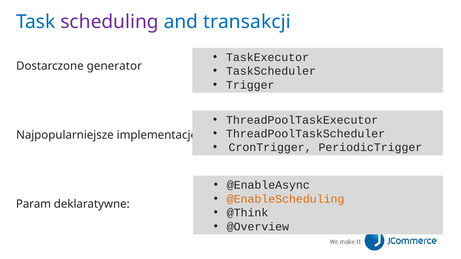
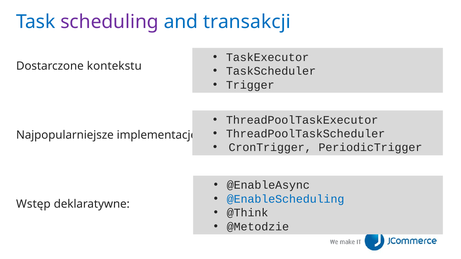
generator: generator -> kontekstu
@EnableScheduling colour: orange -> blue
Param: Param -> Wstęp
@Overview: @Overview -> @Metodzie
